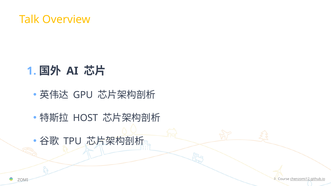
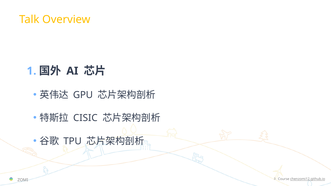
HOST: HOST -> CISIC
